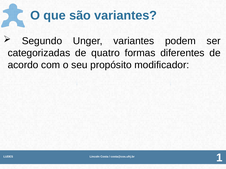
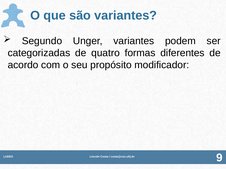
1: 1 -> 9
